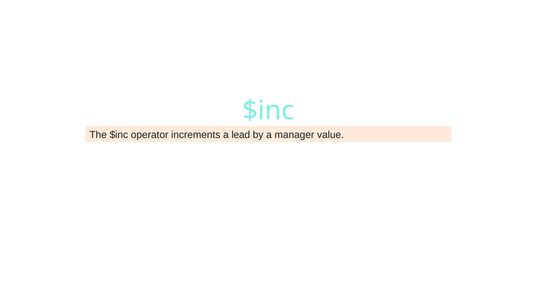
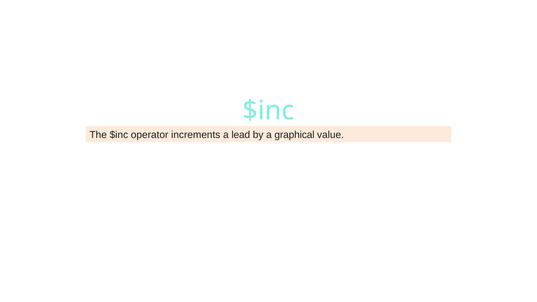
manager: manager -> graphical
